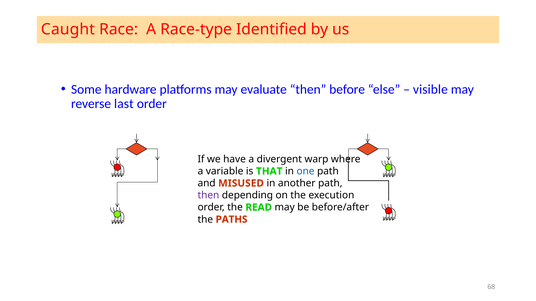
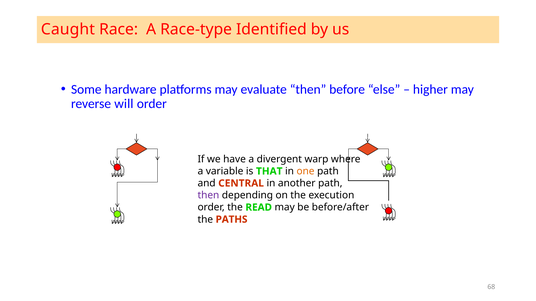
visible: visible -> higher
last: last -> will
one colour: blue -> orange
MISUSED: MISUSED -> CENTRAL
